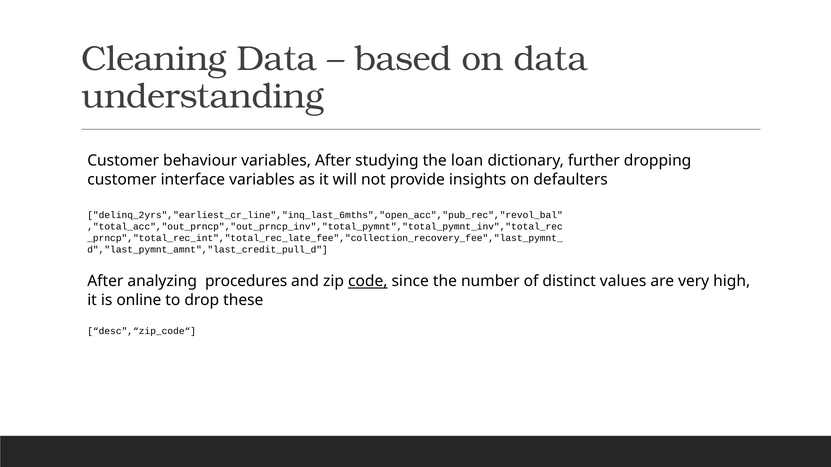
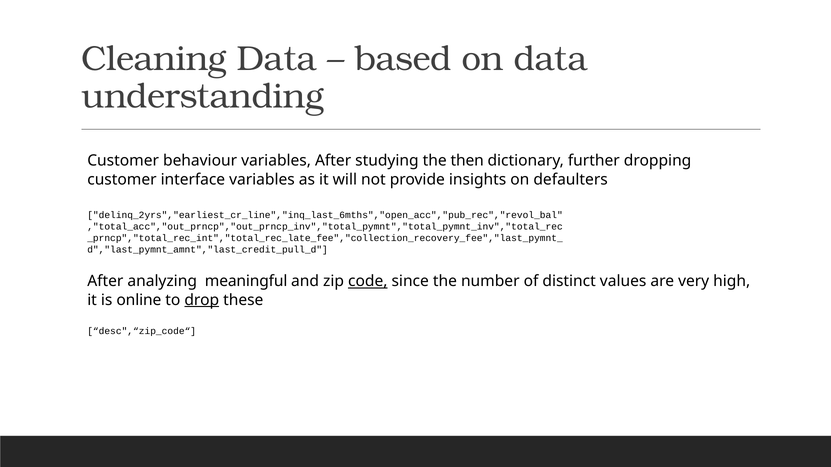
loan: loan -> then
procedures: procedures -> meaningful
drop underline: none -> present
